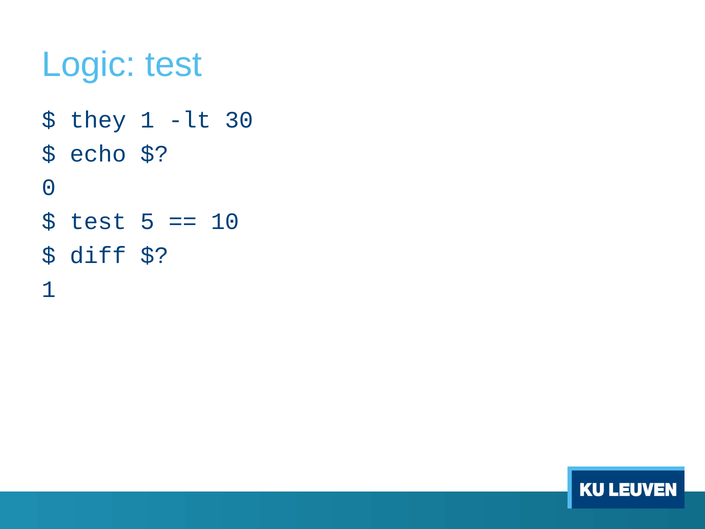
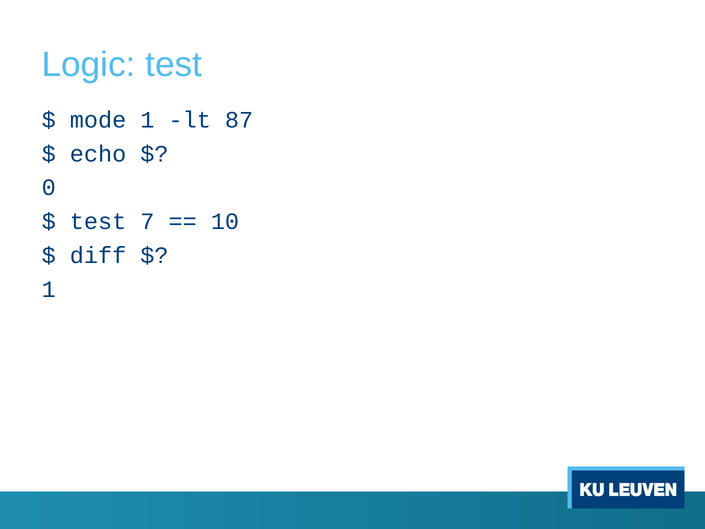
they: they -> mode
30: 30 -> 87
5: 5 -> 7
